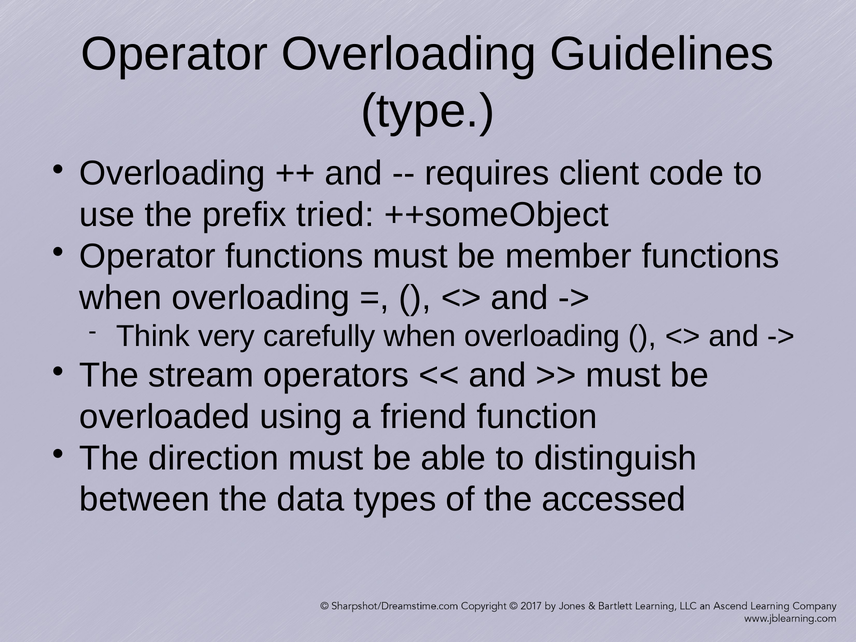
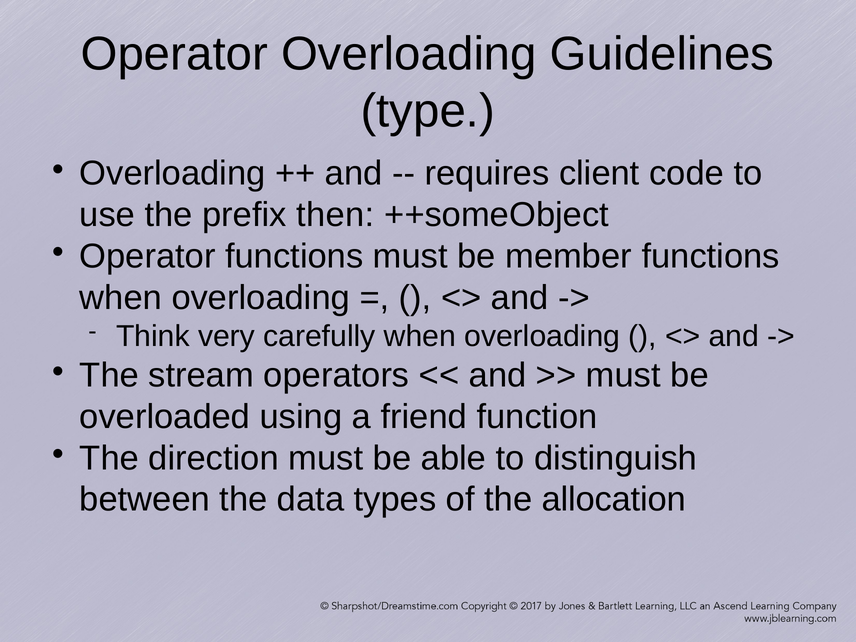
tried: tried -> then
accessed: accessed -> allocation
